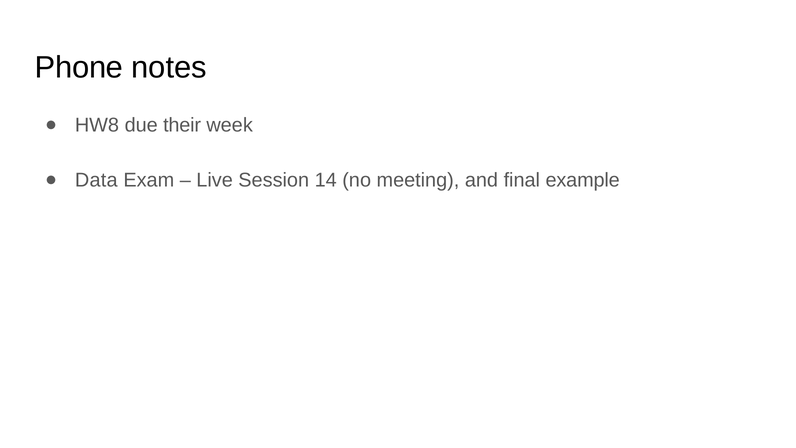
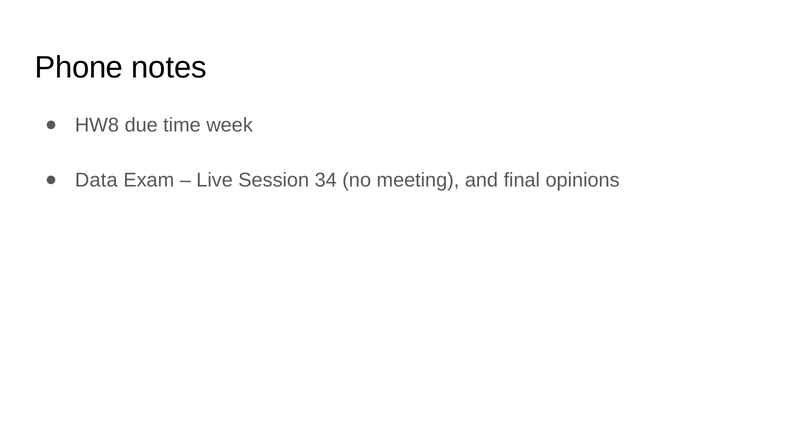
their: their -> time
14: 14 -> 34
example: example -> opinions
